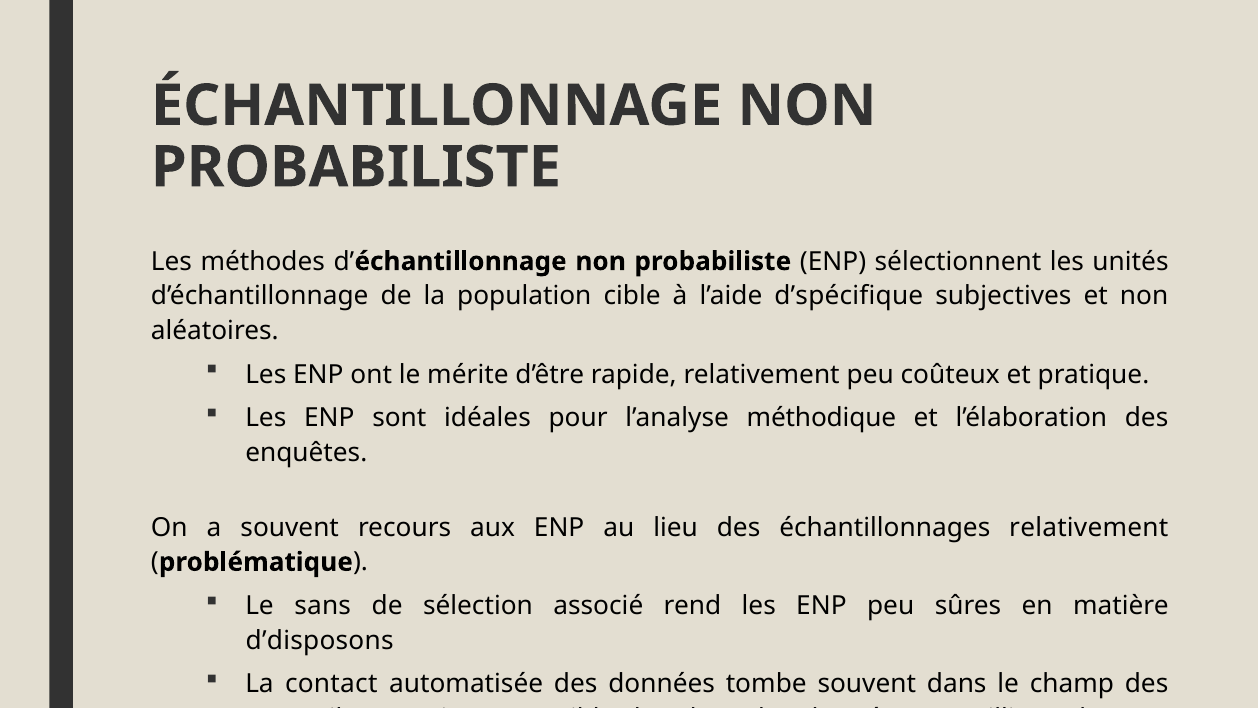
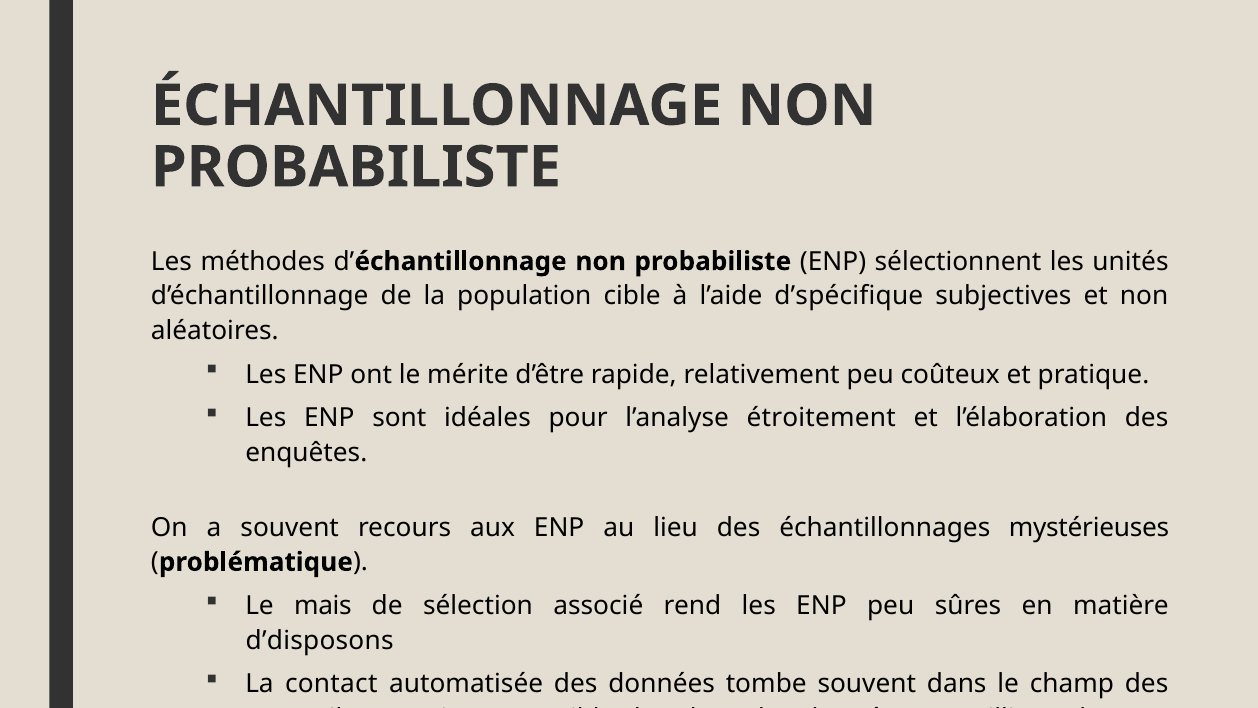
méthodique: méthodique -> étroitement
échantillonnages relativement: relativement -> mystérieuses
Le sans: sans -> mais
